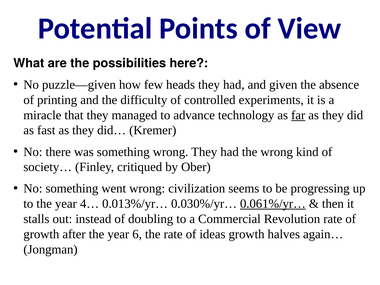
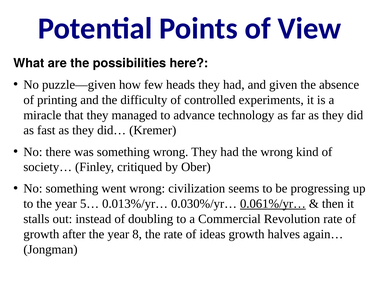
far underline: present -> none
4…: 4… -> 5…
6: 6 -> 8
